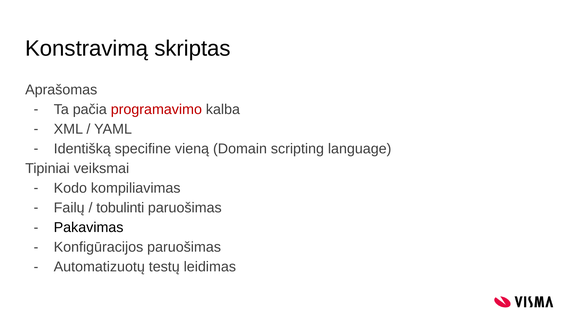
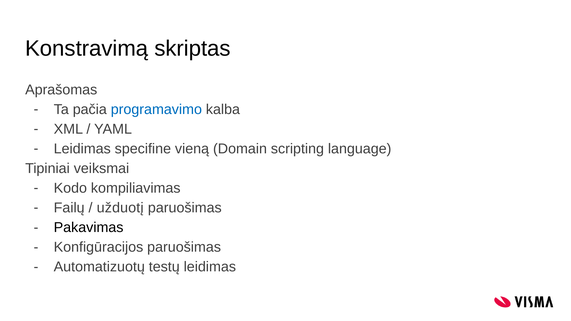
programavimo colour: red -> blue
Identišką at (82, 149): Identišką -> Leidimas
tobulinti: tobulinti -> užduotį
